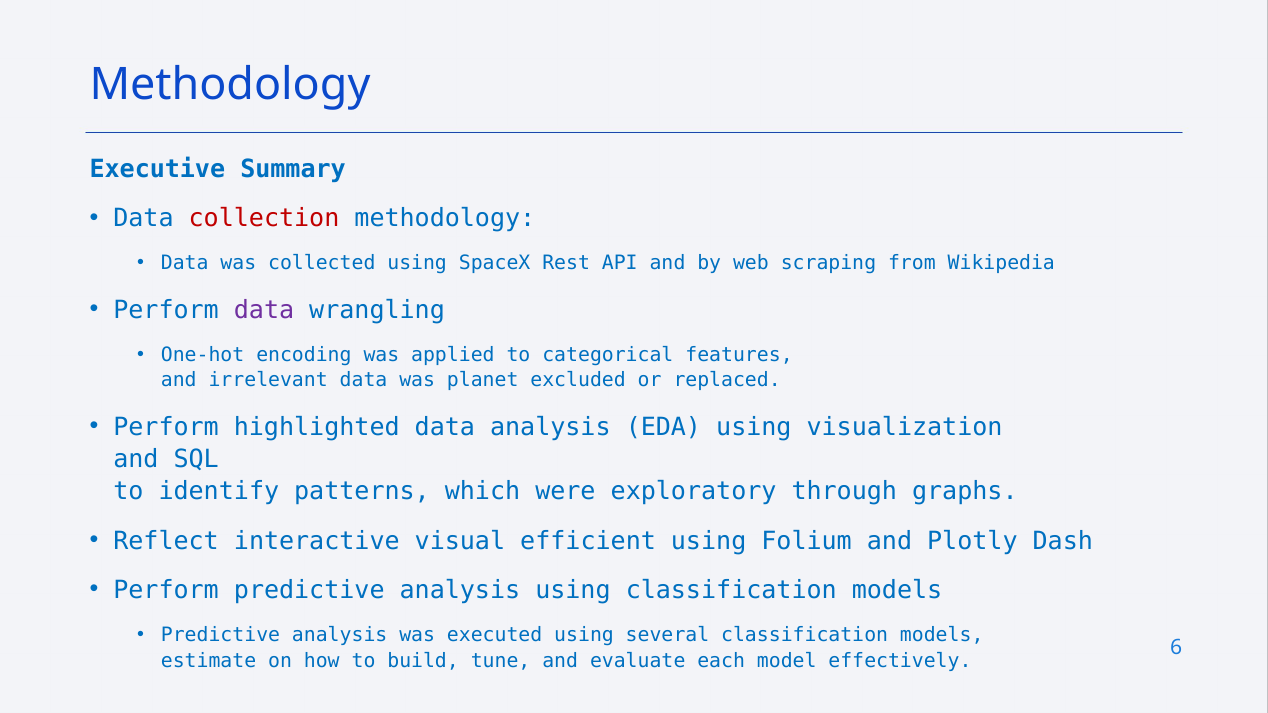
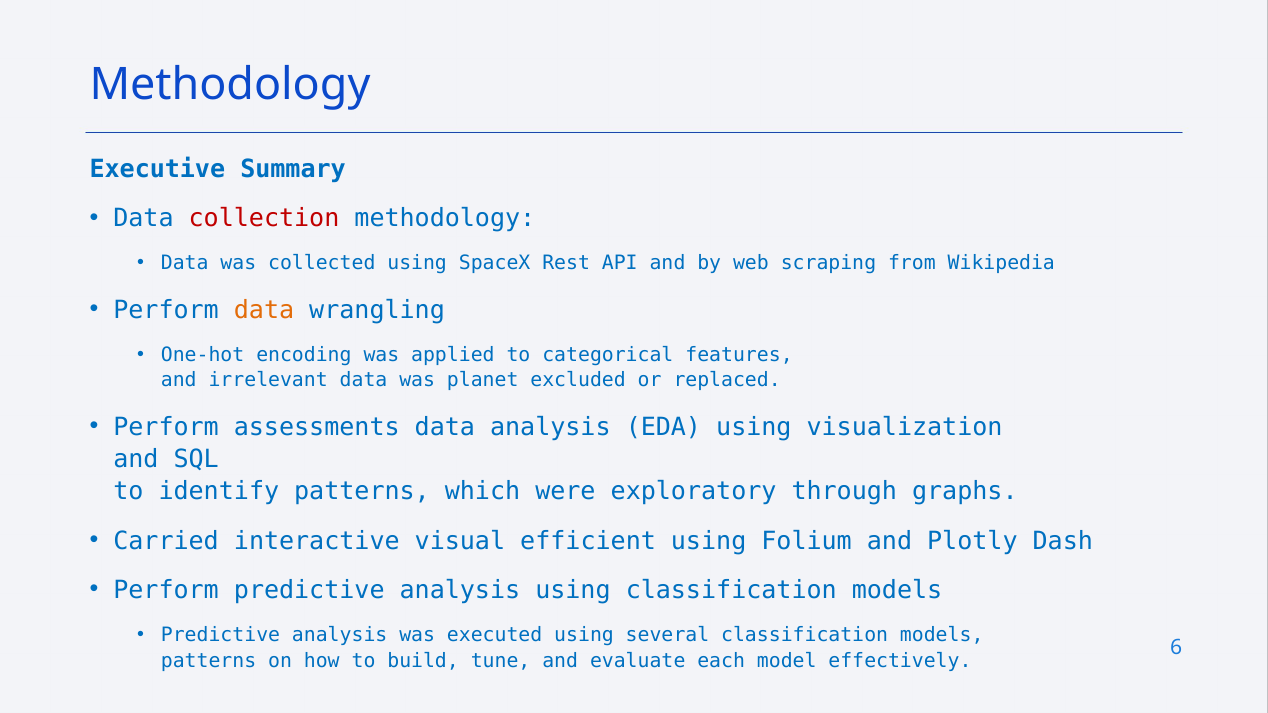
data at (264, 310) colour: purple -> orange
highlighted: highlighted -> assessments
Reflect: Reflect -> Carried
estimate at (209, 661): estimate -> patterns
